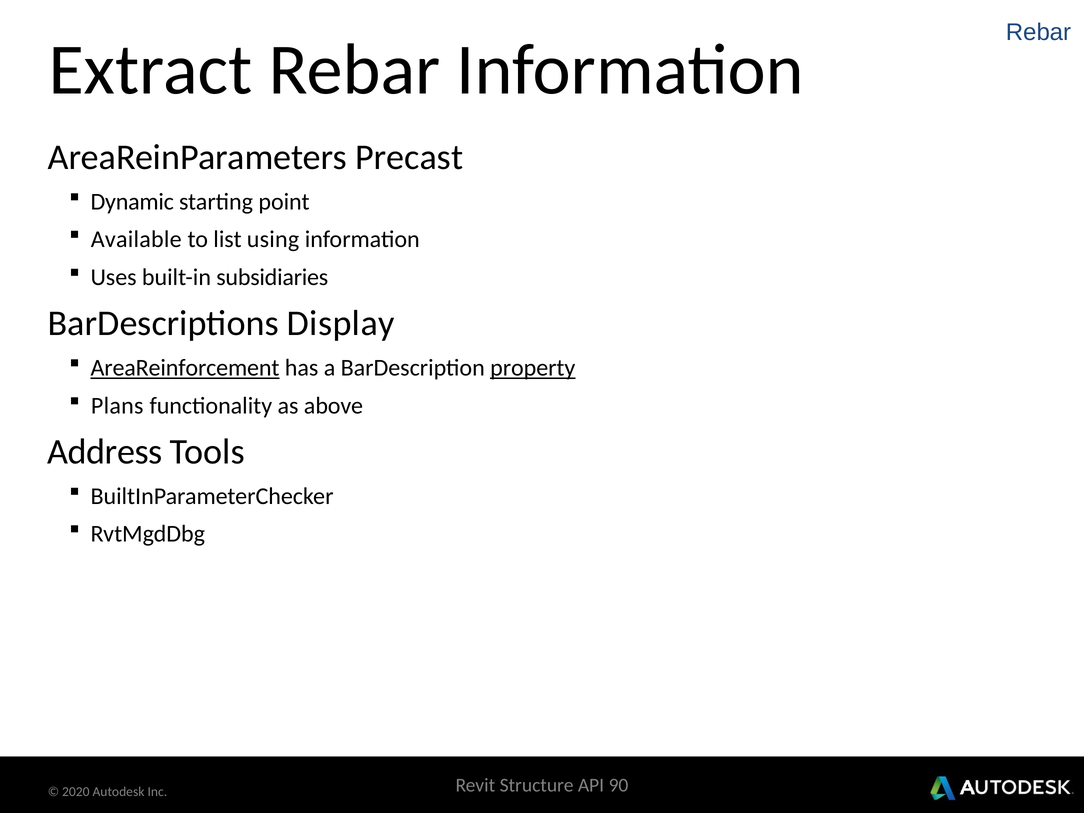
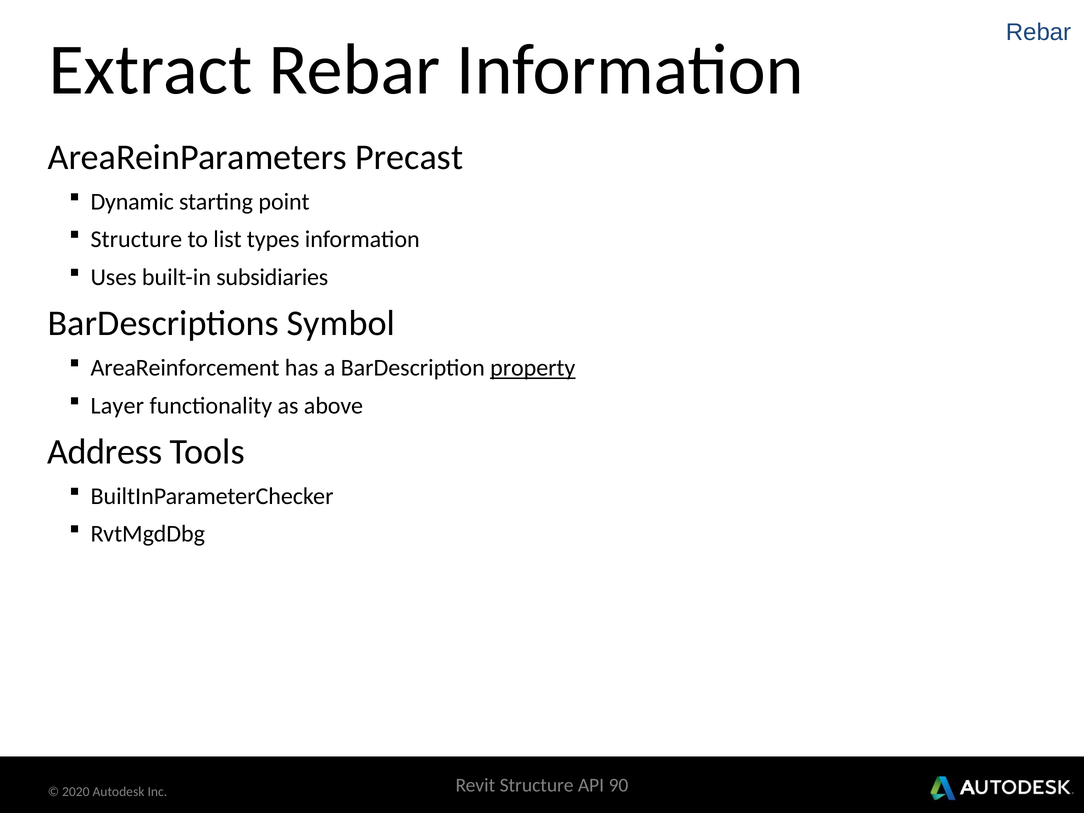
Available at (136, 239): Available -> Structure
using: using -> types
Display: Display -> Symbol
AreaReinforcement underline: present -> none
Plans: Plans -> Layer
